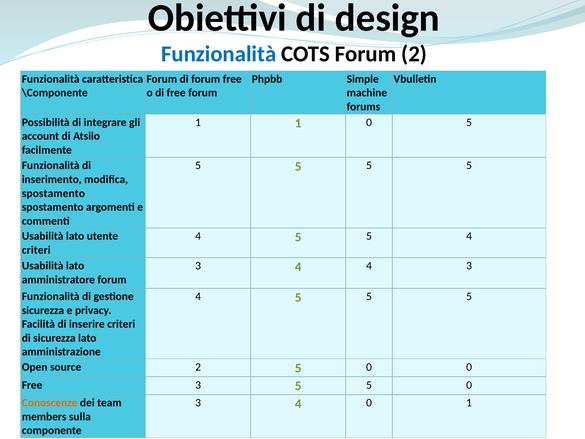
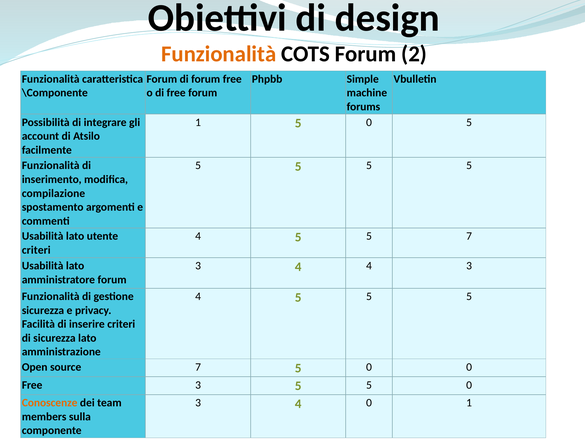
Funzionalità at (219, 54) colour: blue -> orange
1 1: 1 -> 5
spostamento at (53, 193): spostamento -> compilazione
5 4: 4 -> 7
source 2: 2 -> 7
